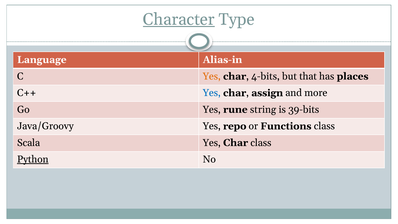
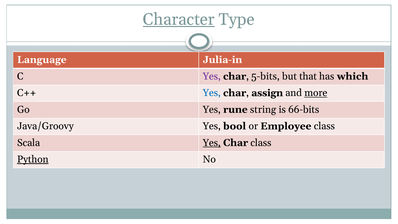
Alias-in: Alias-in -> Julia-in
Yes at (212, 76) colour: orange -> purple
4-bits: 4-bits -> 5-bits
places: places -> which
more underline: none -> present
39-bits: 39-bits -> 66-bits
repo: repo -> bool
Functions: Functions -> Employee
Yes at (212, 143) underline: none -> present
